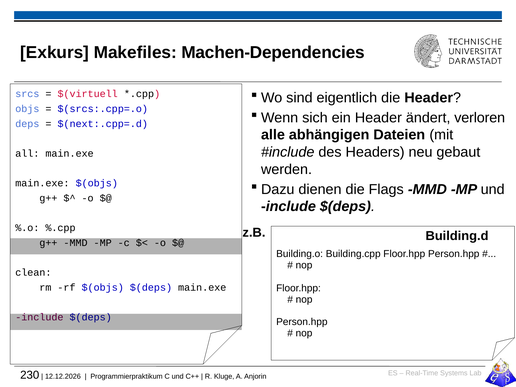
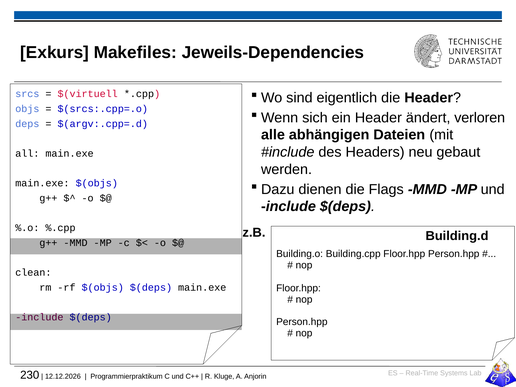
Machen-Dependencies: Machen-Dependencies -> Jeweils-Dependencies
$(next:.cpp=.d: $(next:.cpp=.d -> $(argv:.cpp=.d
